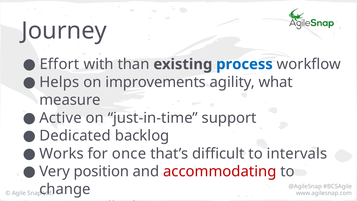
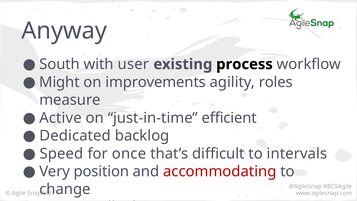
Journey: Journey -> Anyway
Effort: Effort -> South
than: than -> user
process colour: blue -> black
Helps: Helps -> Might
what: what -> roles
support: support -> efficient
Works: Works -> Speed
